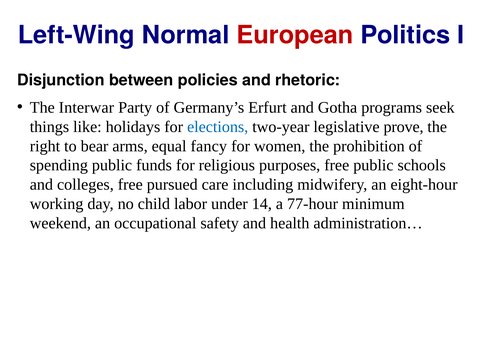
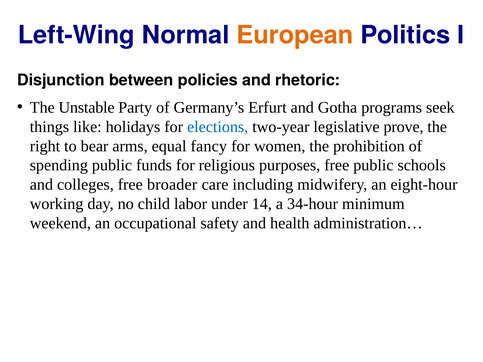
European colour: red -> orange
Interwar: Interwar -> Unstable
pursued: pursued -> broader
77-hour: 77-hour -> 34-hour
